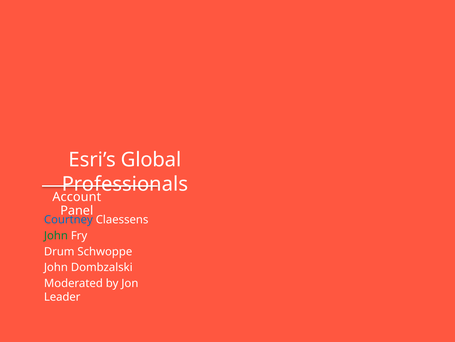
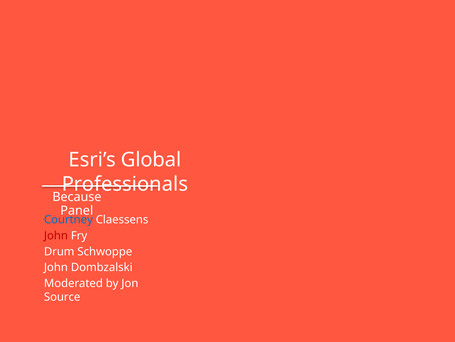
Account: Account -> Because
John at (56, 235) colour: green -> red
Leader: Leader -> Source
